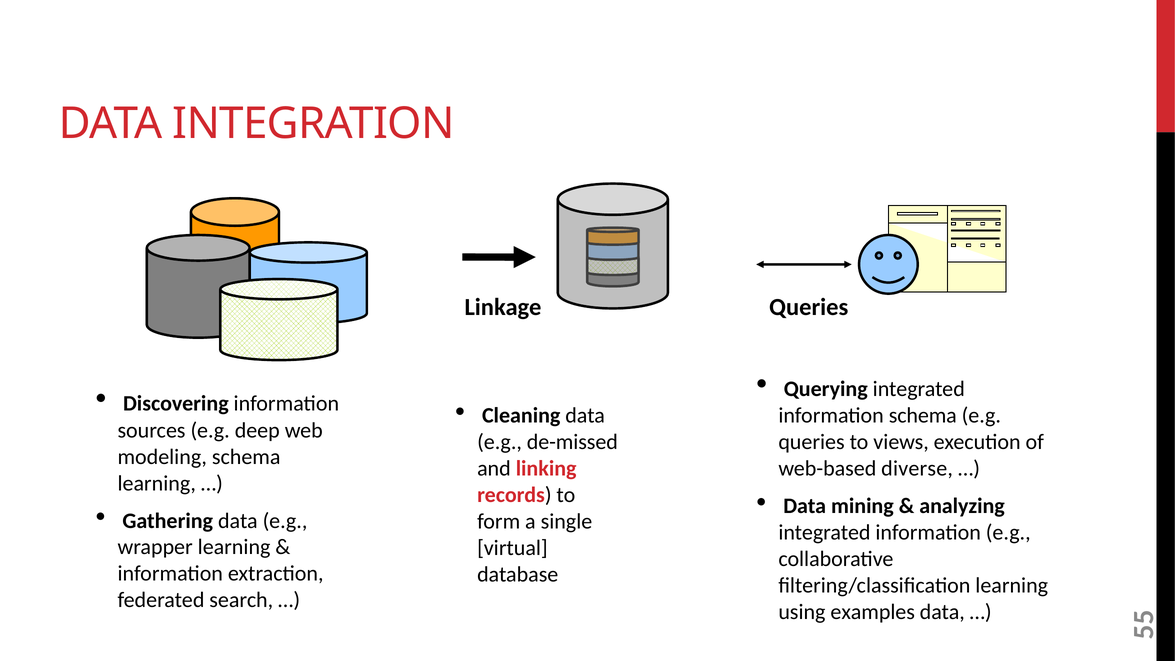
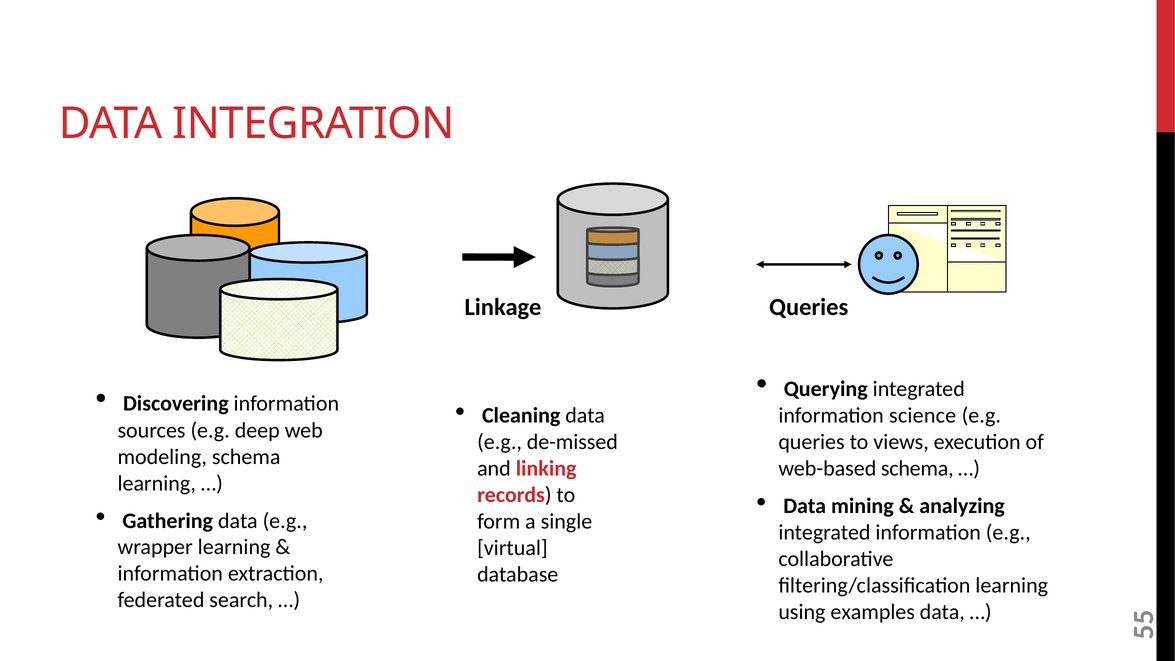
information schema: schema -> science
web-based diverse: diverse -> schema
